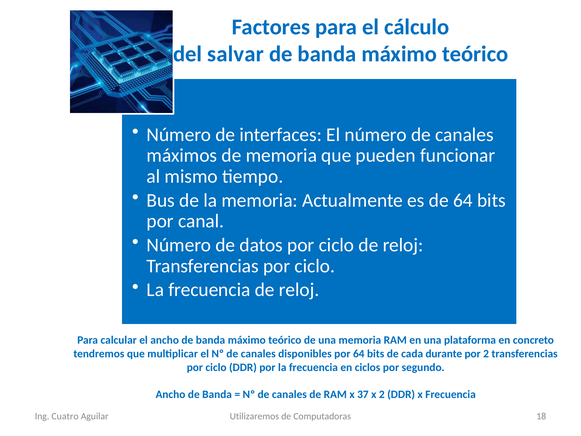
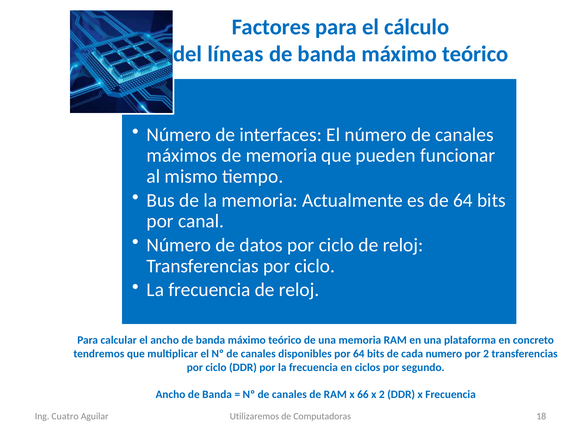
salvar: salvar -> líneas
durante: durante -> numero
37: 37 -> 66
